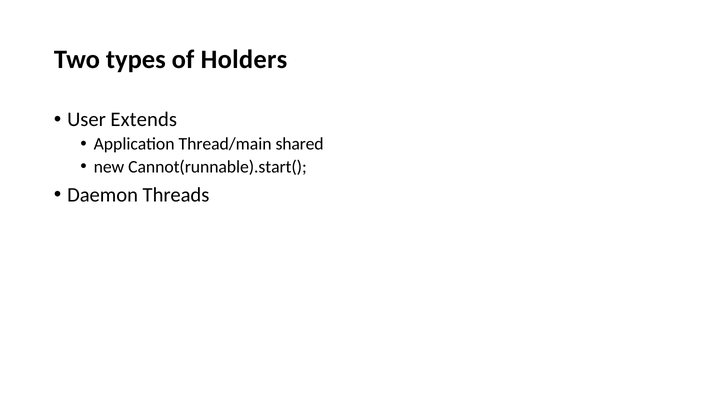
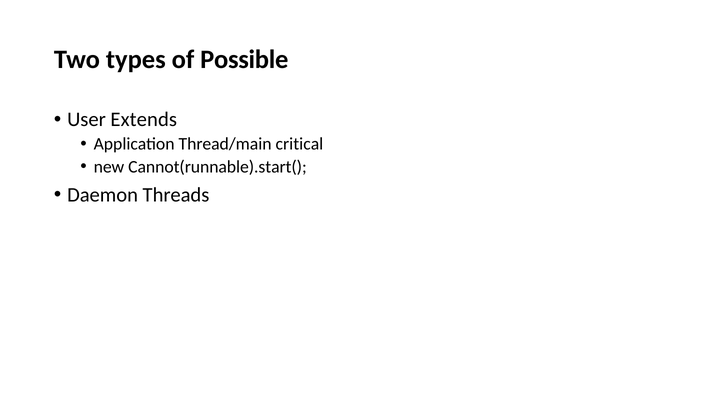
Holders: Holders -> Possible
shared: shared -> critical
